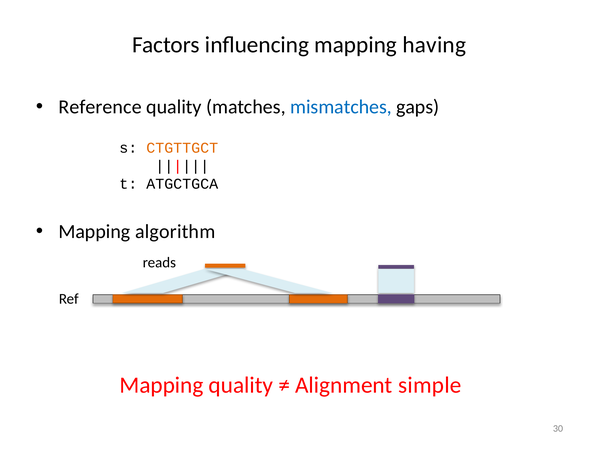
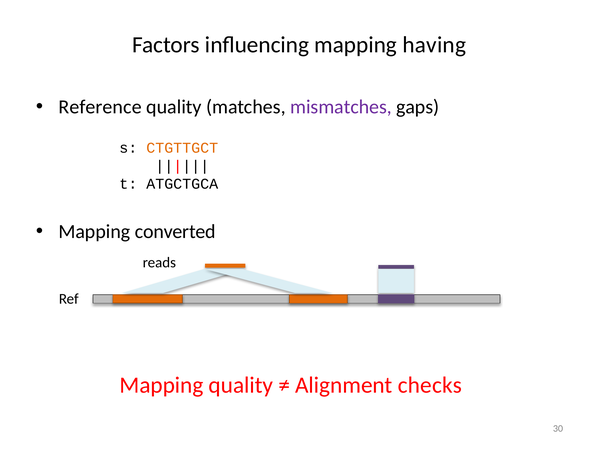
mismatches colour: blue -> purple
algorithm: algorithm -> converted
simple: simple -> checks
